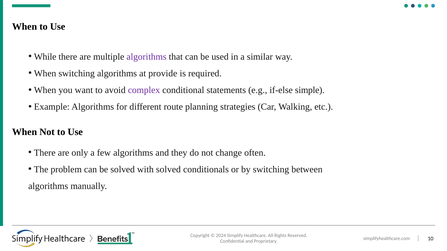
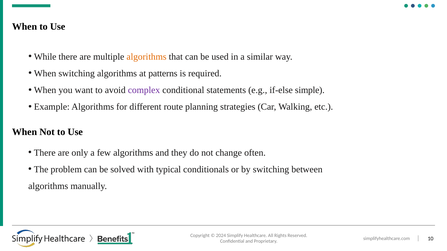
algorithms at (147, 57) colour: purple -> orange
provide: provide -> patterns
with solved: solved -> typical
